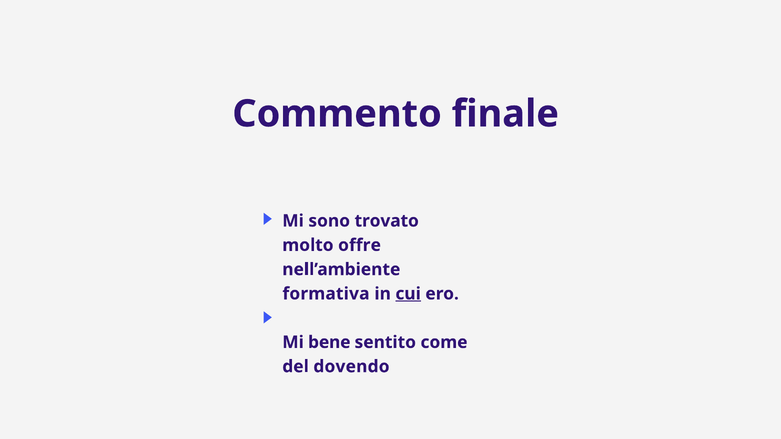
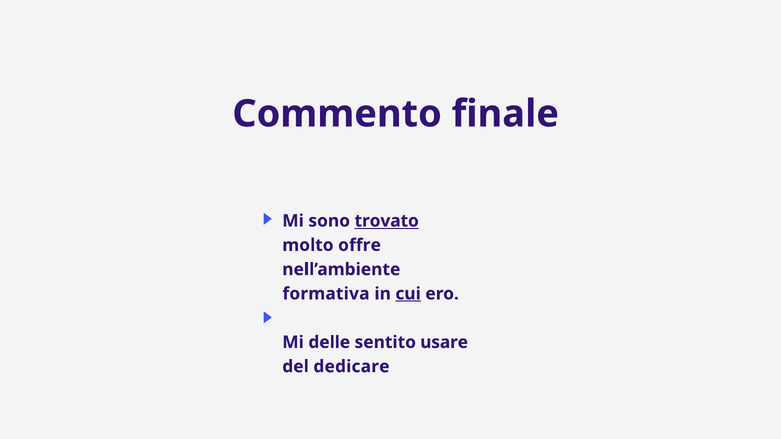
trovato underline: none -> present
bene: bene -> delle
come: come -> usare
dovendo: dovendo -> dedicare
